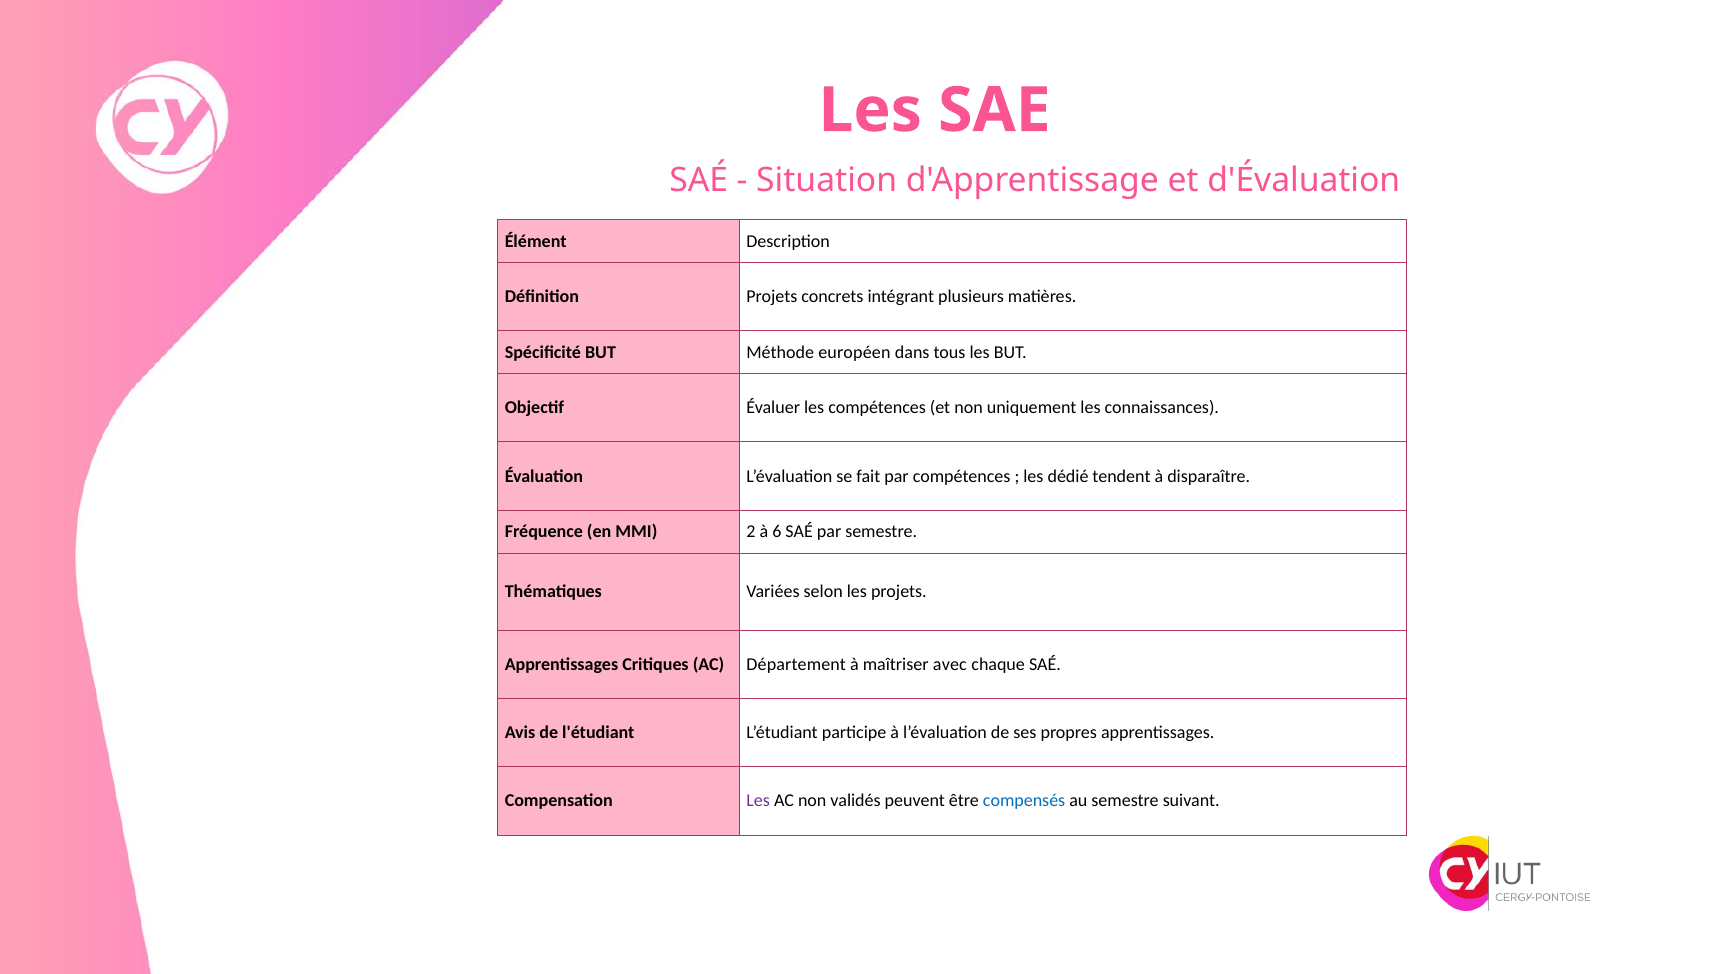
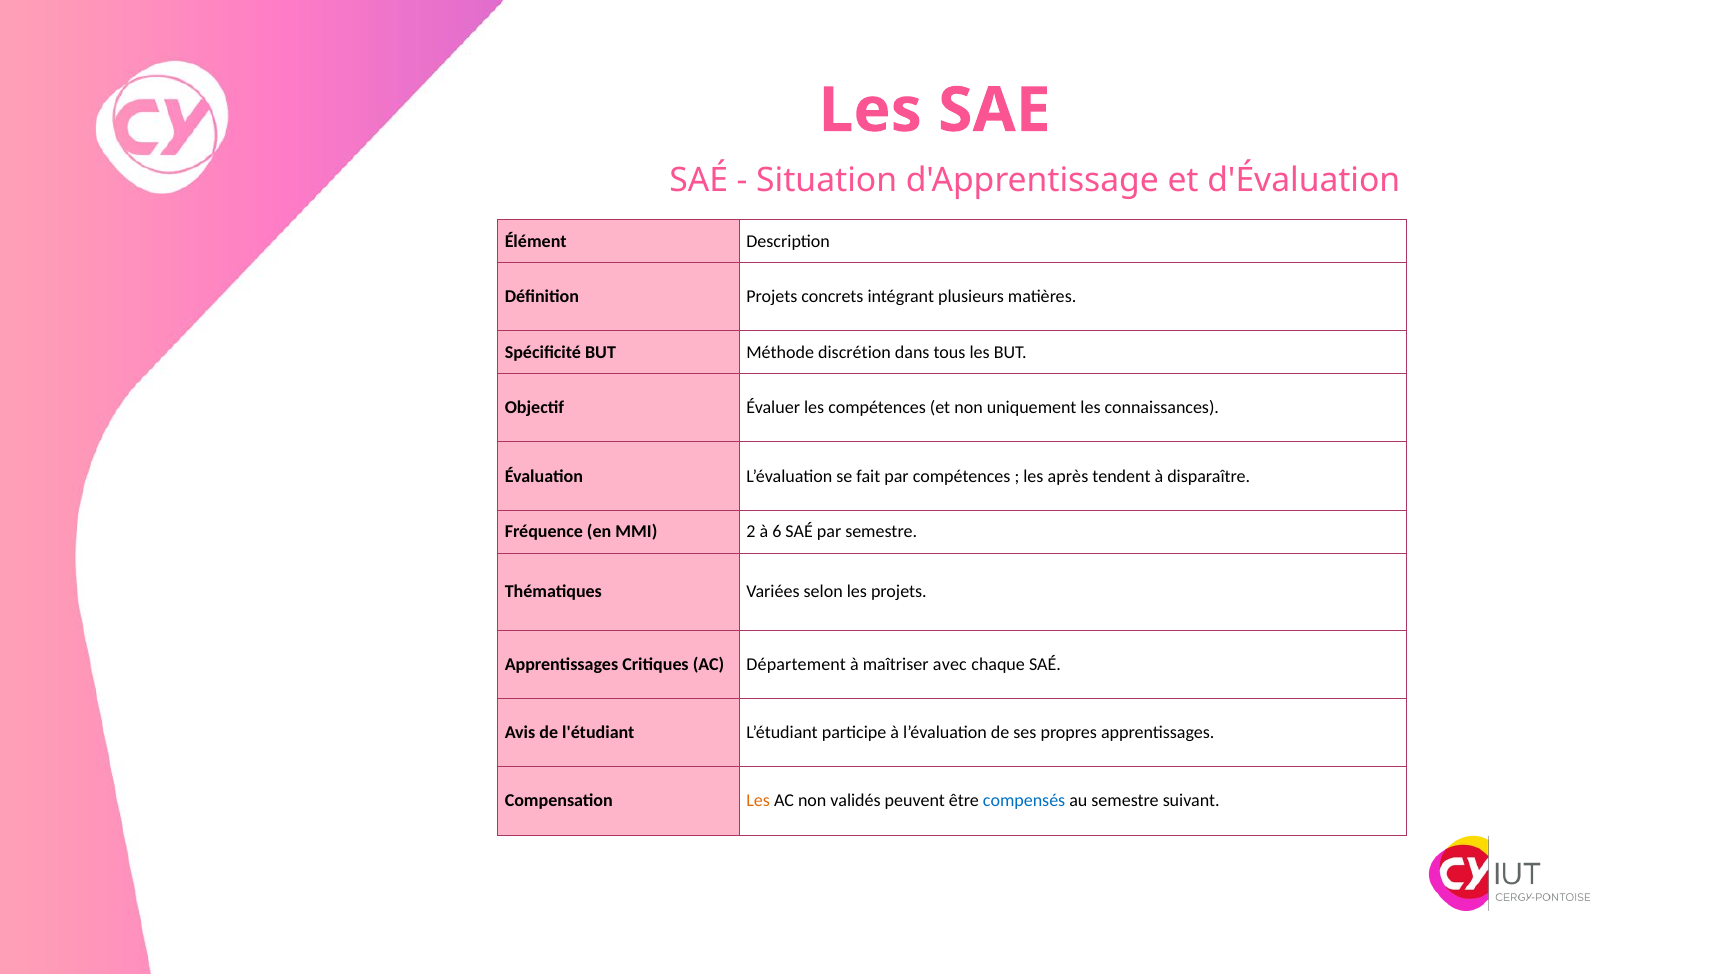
européen: européen -> discrétion
dédié: dédié -> après
Les at (758, 801) colour: purple -> orange
